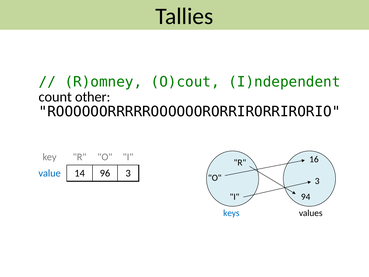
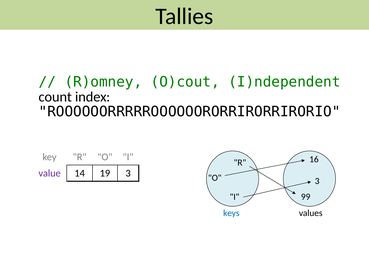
other: other -> index
value colour: blue -> purple
96: 96 -> 19
94: 94 -> 99
